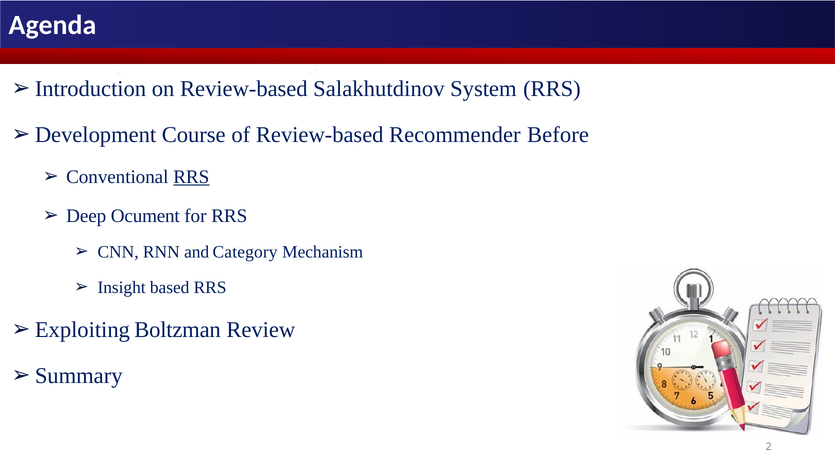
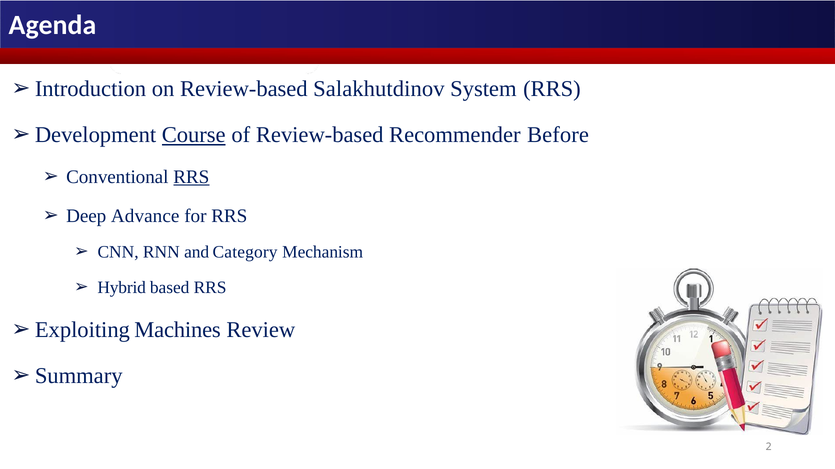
Course underline: none -> present
Ocument: Ocument -> Advance
Insight: Insight -> Hybrid
Boltzman: Boltzman -> Machines
